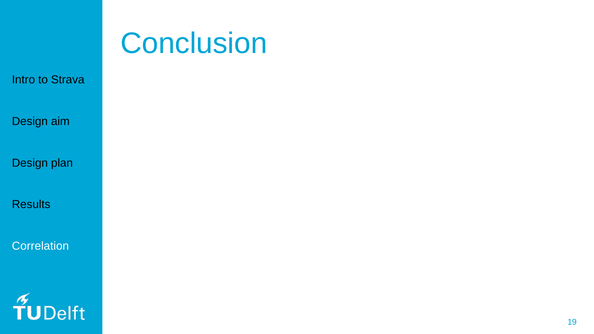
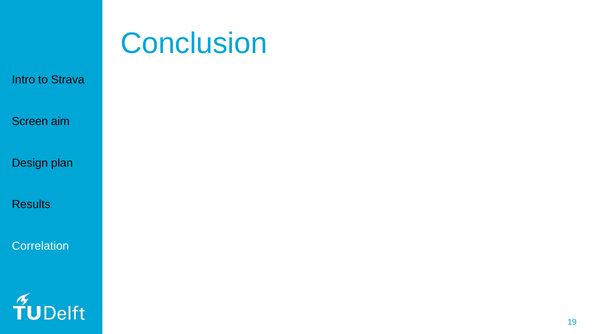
Design at (30, 121): Design -> Screen
